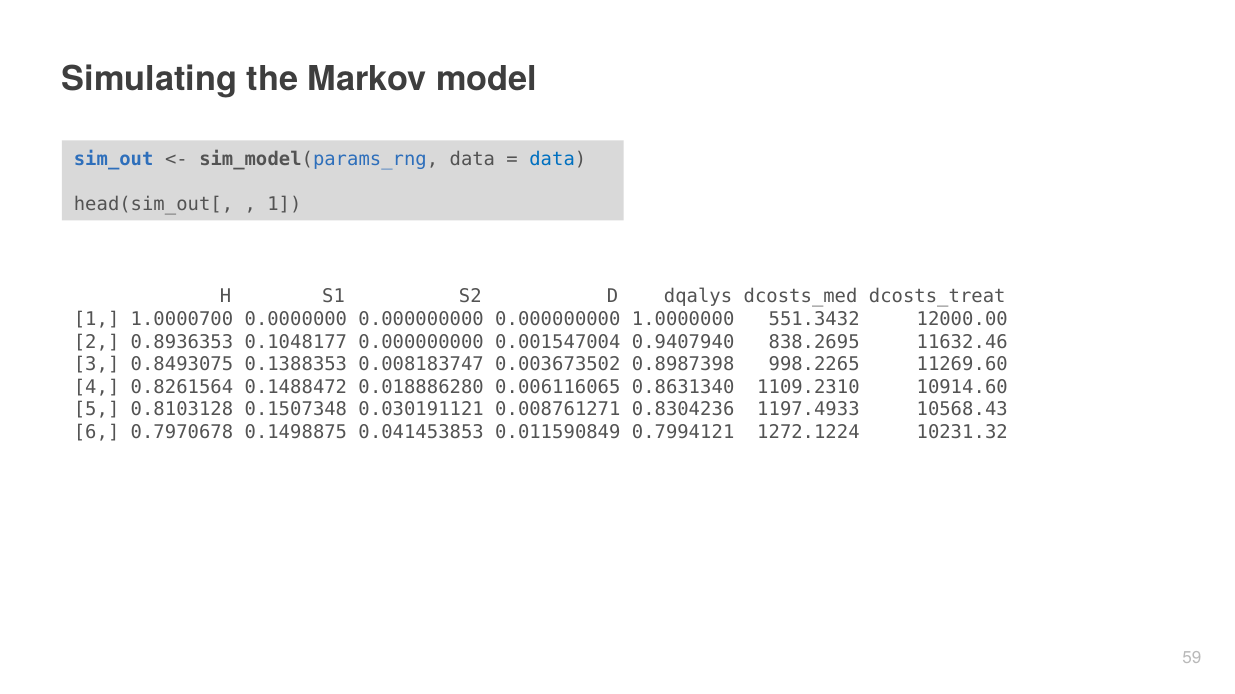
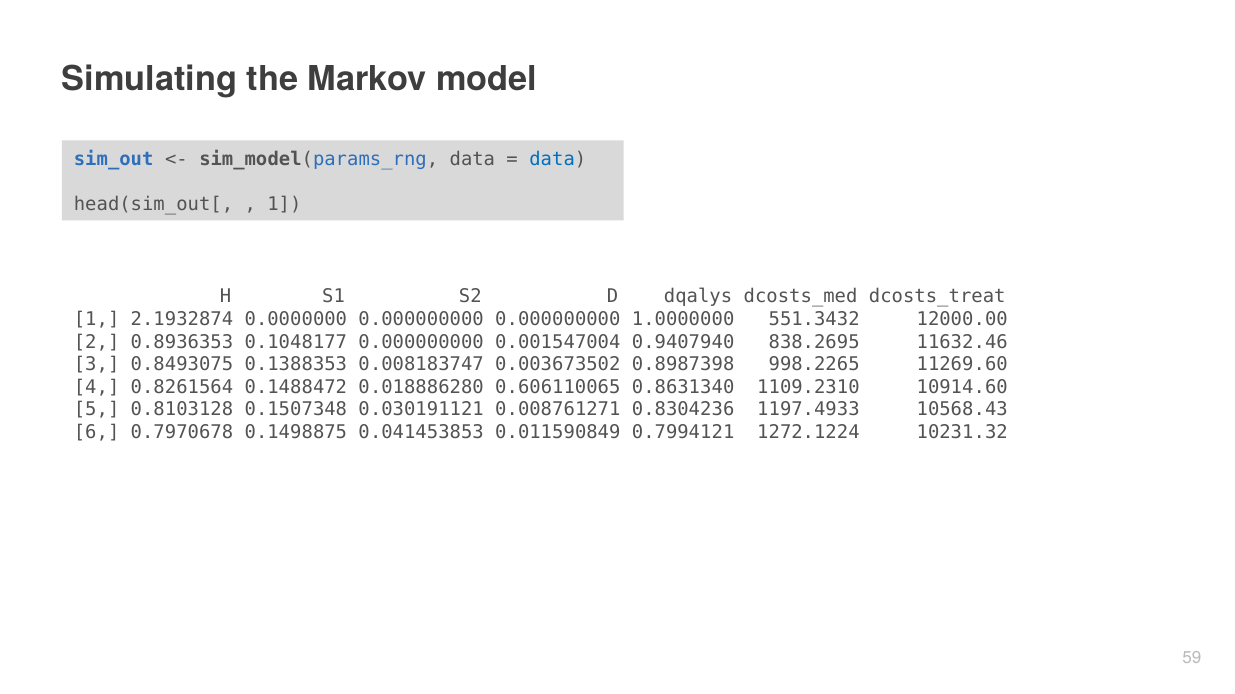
1.0000700: 1.0000700 -> 2.1932874
0.006116065: 0.006116065 -> 0.606110065
